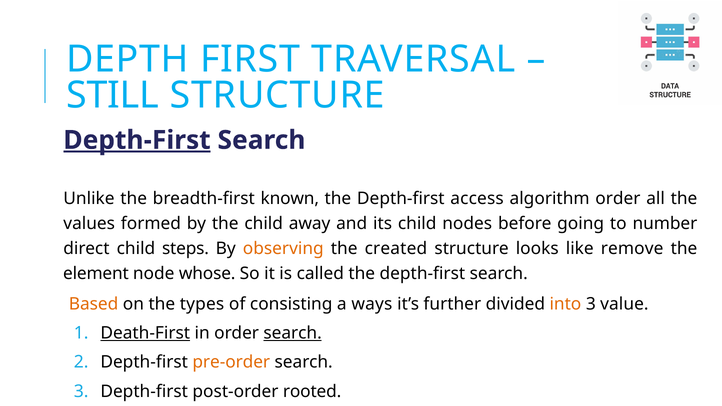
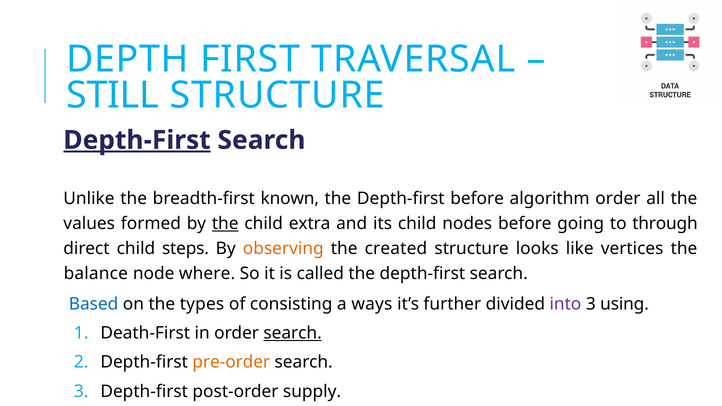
Depth-first access: access -> before
the at (225, 224) underline: none -> present
away: away -> extra
number: number -> through
remove: remove -> vertices
element: element -> balance
whose: whose -> where
Based colour: orange -> blue
into colour: orange -> purple
value: value -> using
Death-First underline: present -> none
rooted: rooted -> supply
